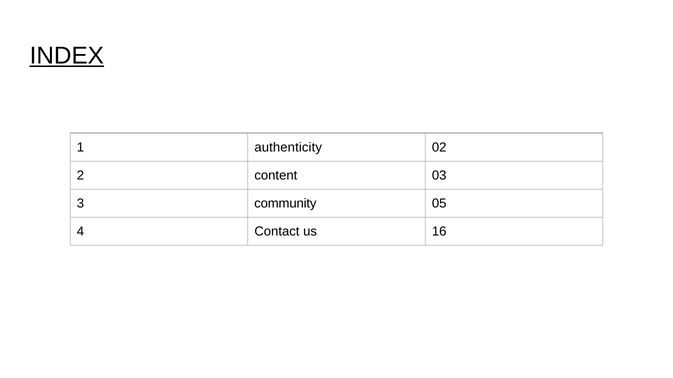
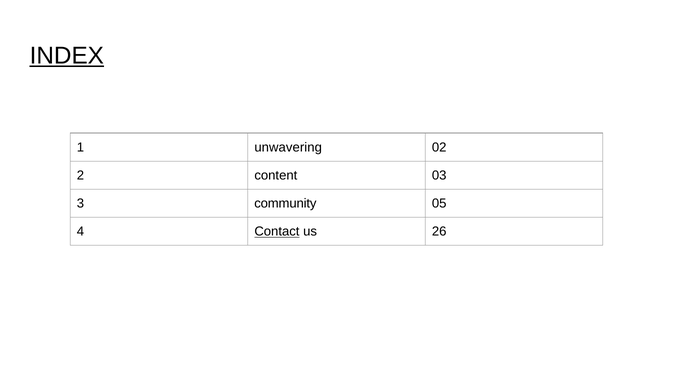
authenticity: authenticity -> unwavering
Contact underline: none -> present
16: 16 -> 26
